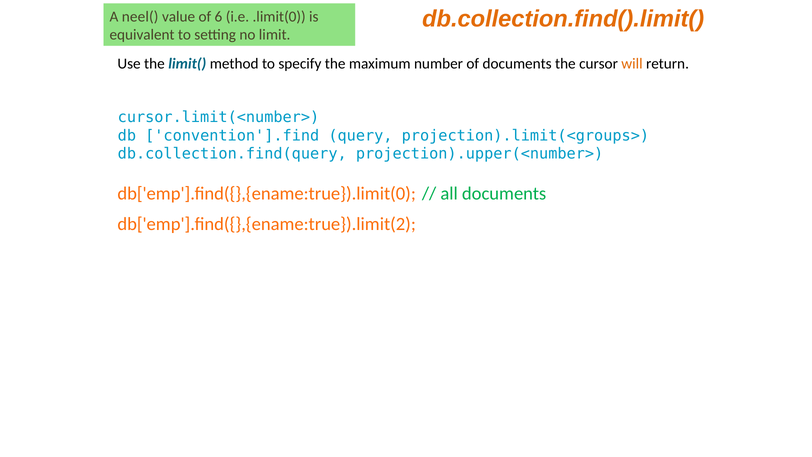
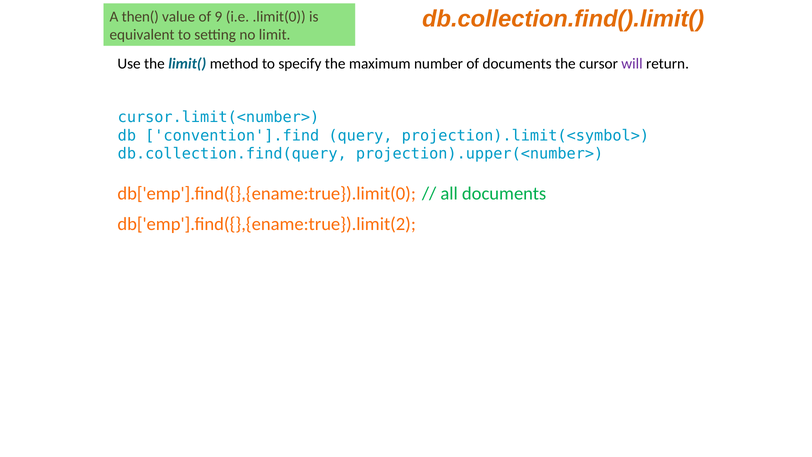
neel(: neel( -> then(
6: 6 -> 9
will colour: orange -> purple
projection).limit(<groups>: projection).limit(<groups> -> projection).limit(<symbol>
